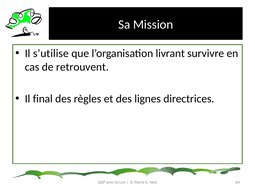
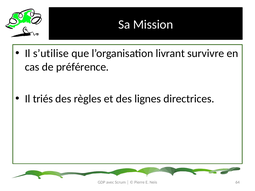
retrouvent: retrouvent -> préférence
final: final -> triés
